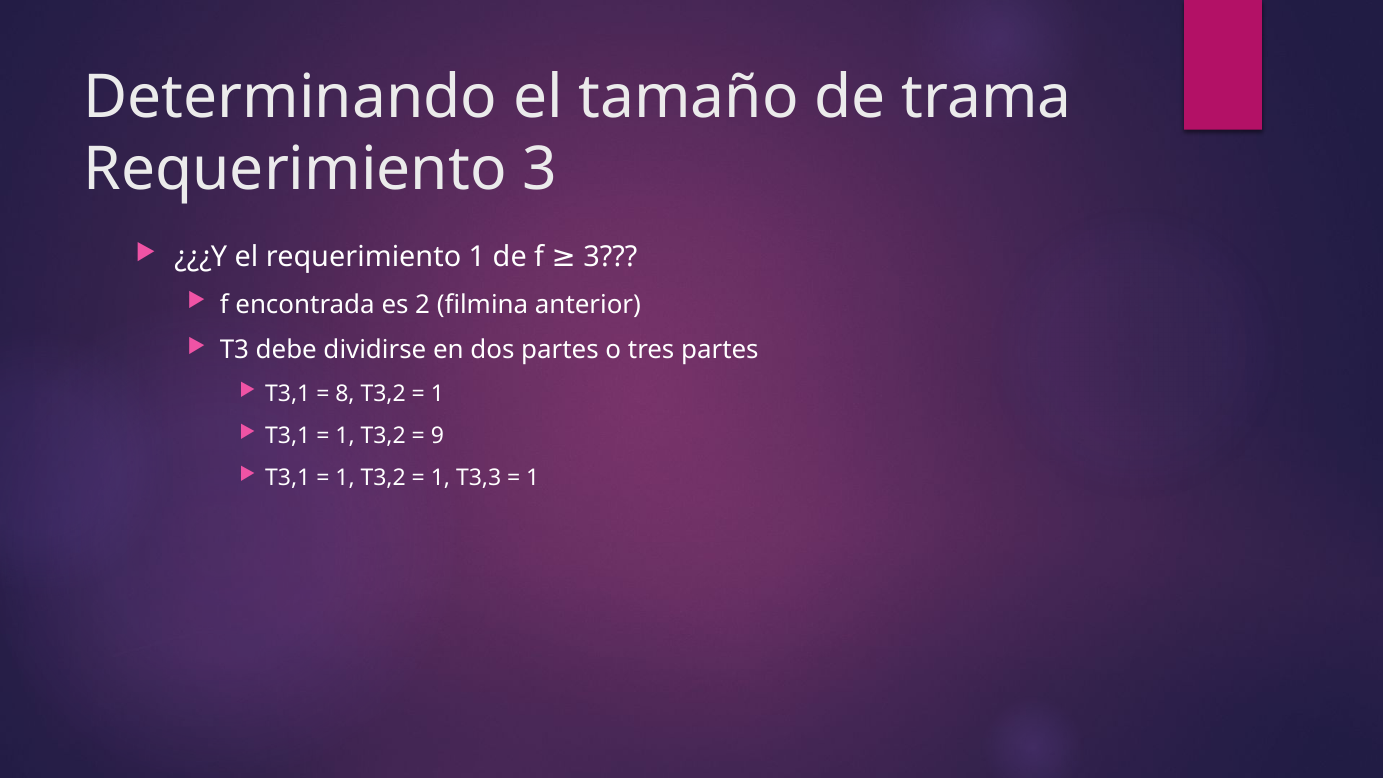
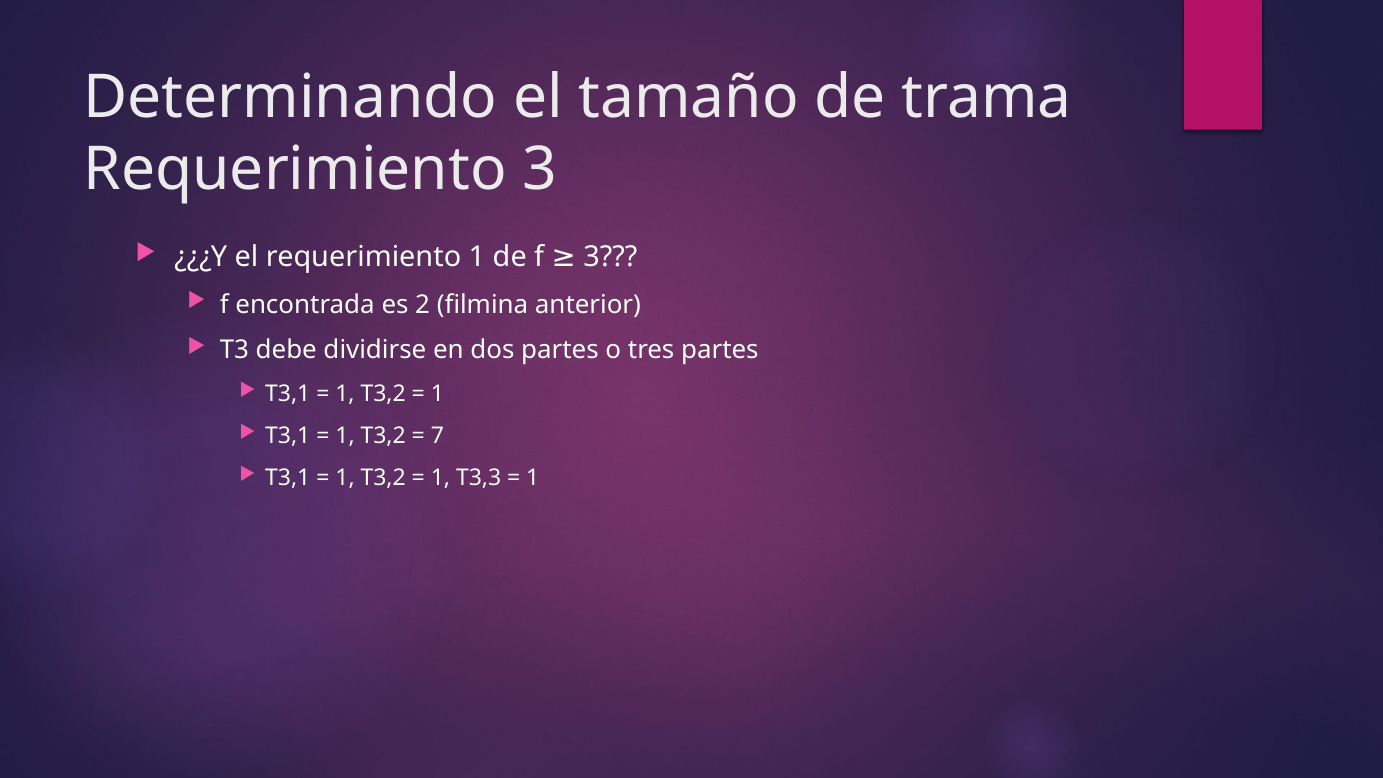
8 at (345, 394): 8 -> 1
9: 9 -> 7
